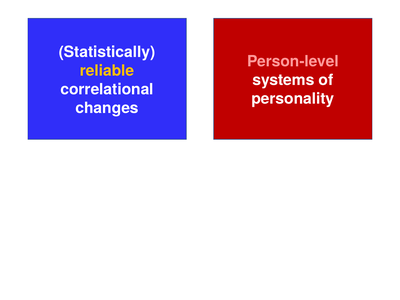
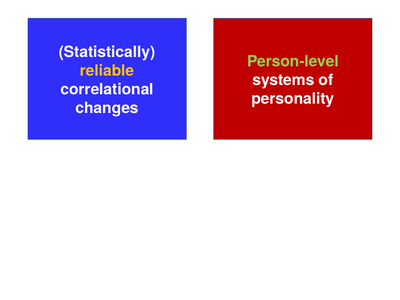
Person-level colour: pink -> light green
